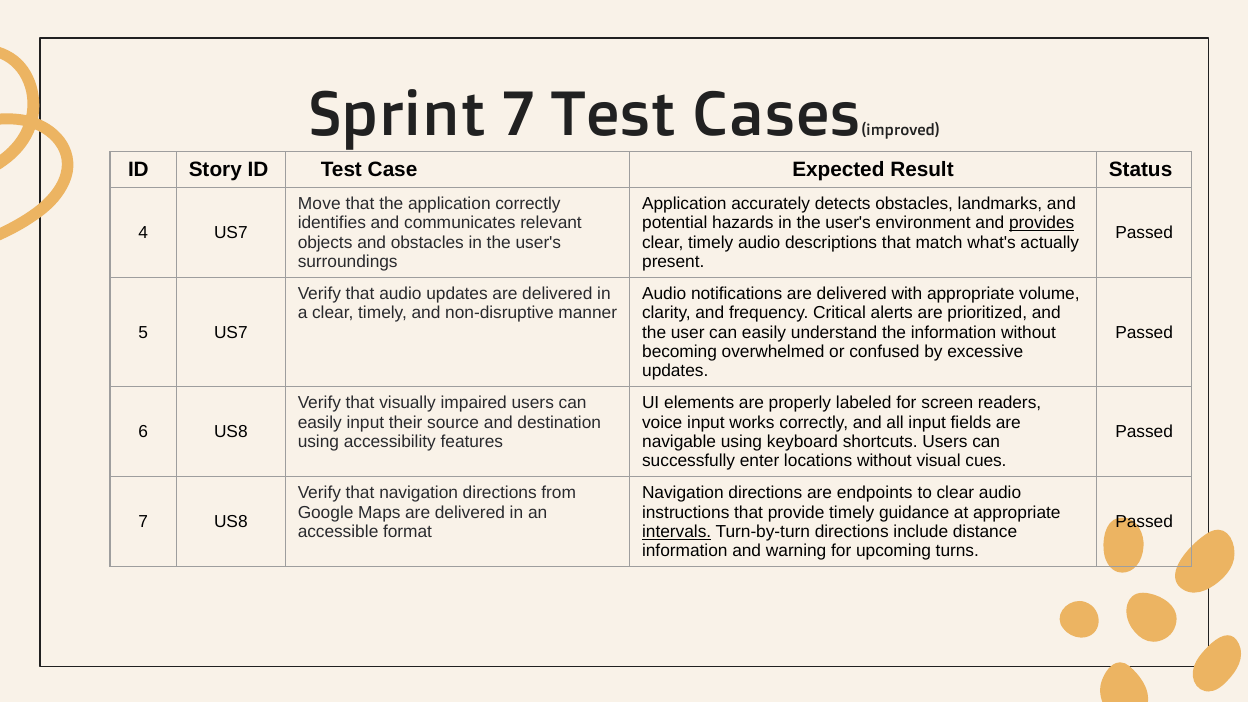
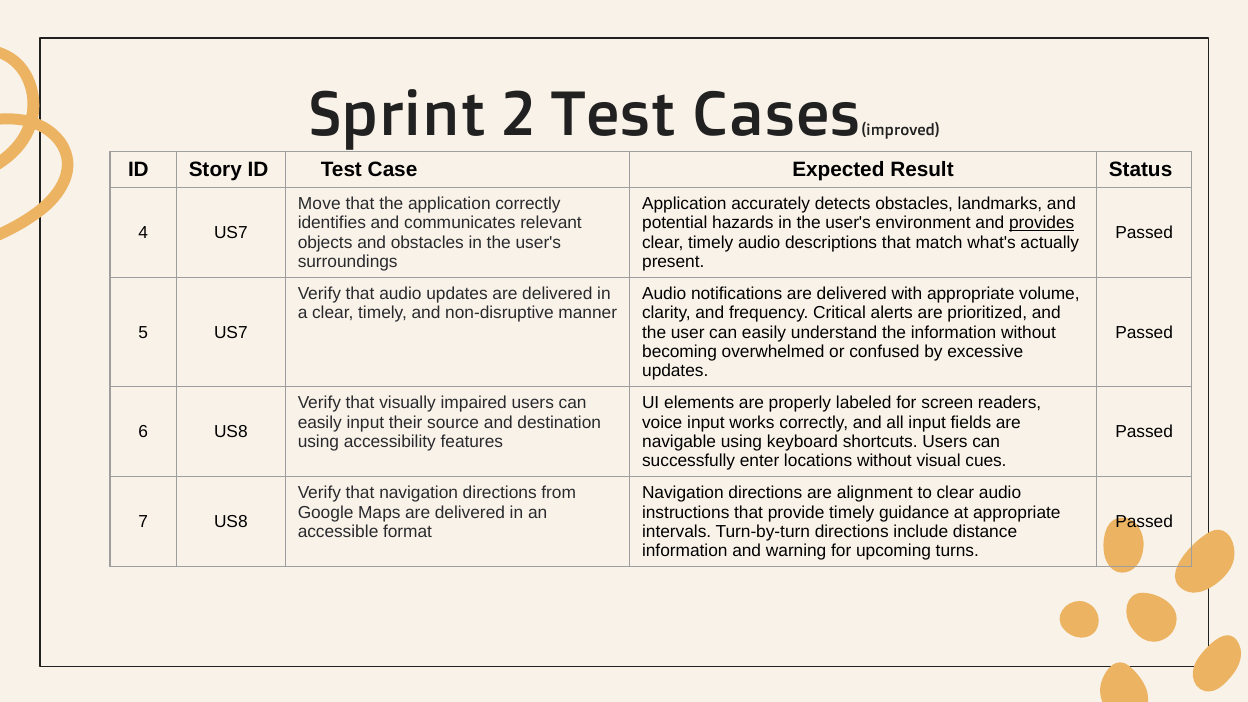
Sprint 7: 7 -> 2
endpoints: endpoints -> alignment
intervals underline: present -> none
